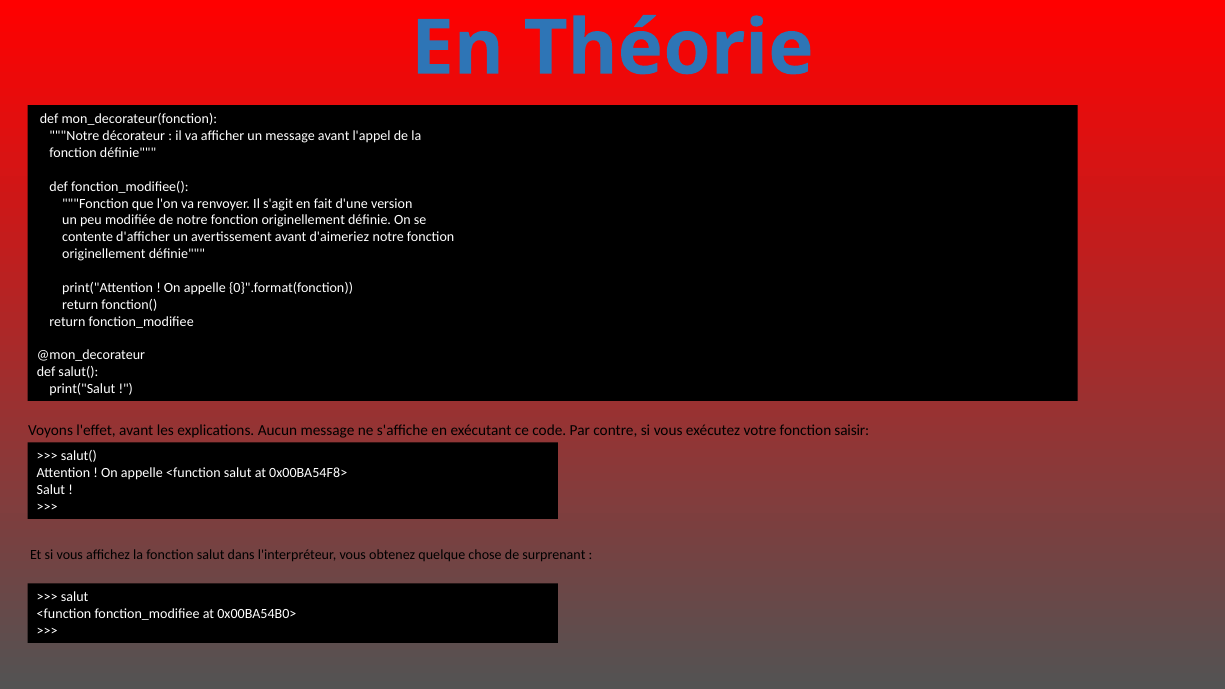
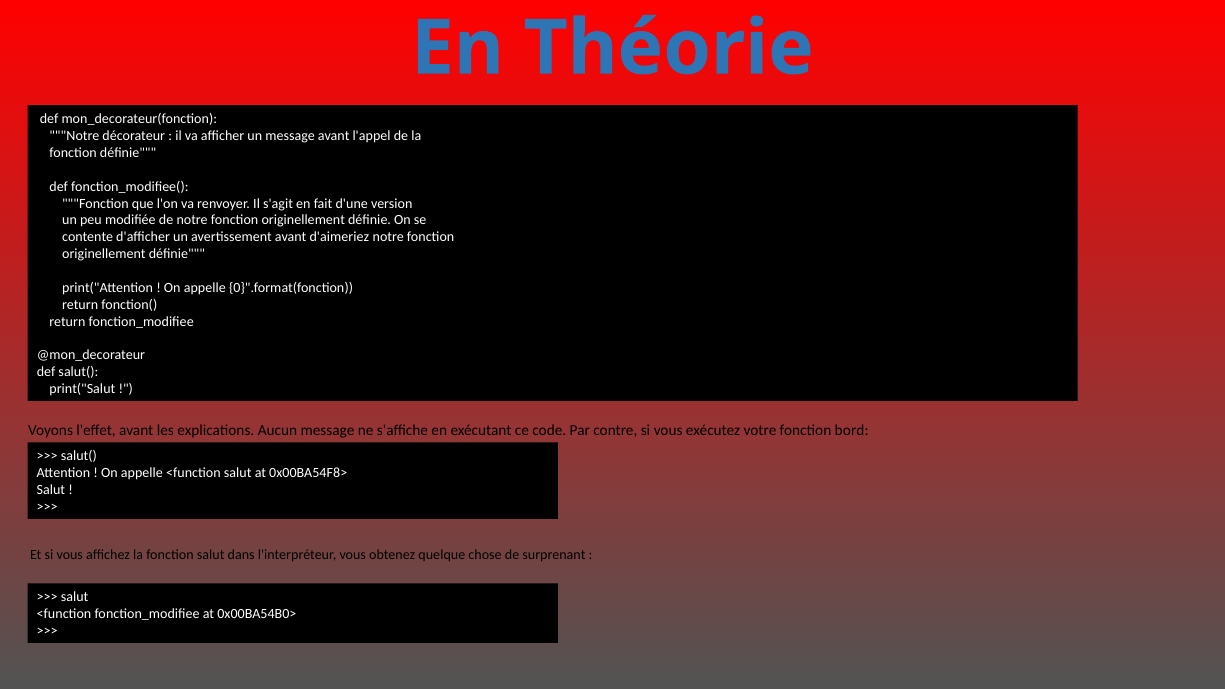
saisir: saisir -> bord
